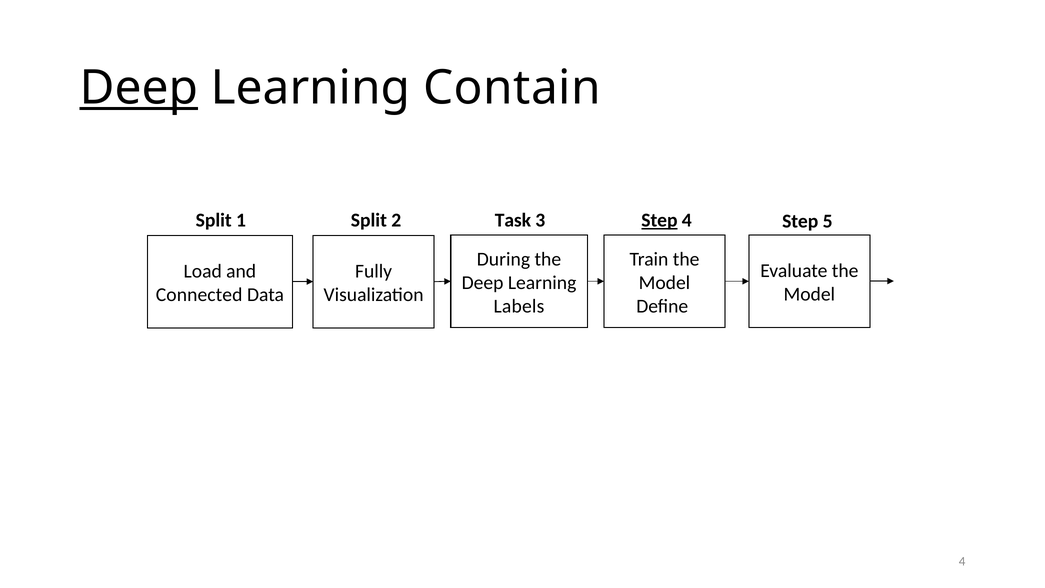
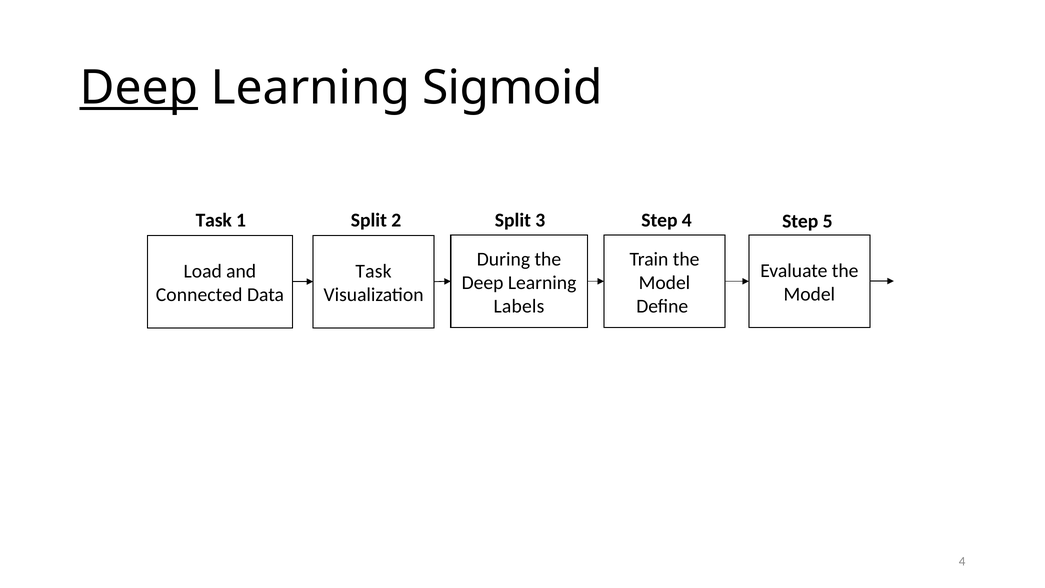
Contain: Contain -> Sigmoid
Split at (214, 220): Split -> Task
2 Task: Task -> Split
Step at (659, 220) underline: present -> none
Fully at (374, 271): Fully -> Task
